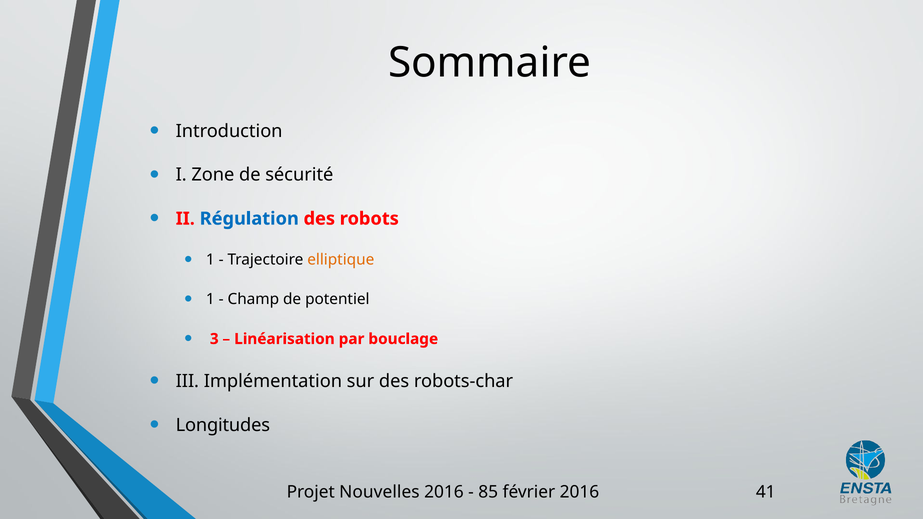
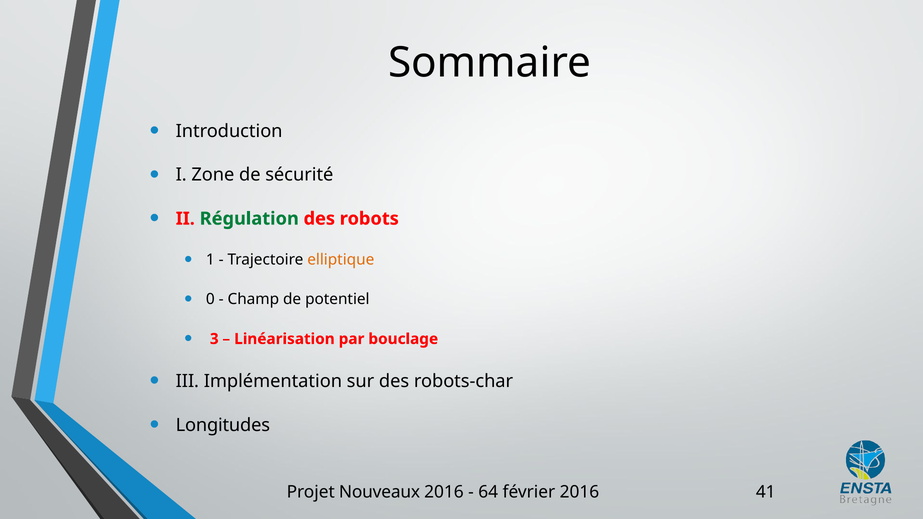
Régulation colour: blue -> green
1 at (210, 299): 1 -> 0
Nouvelles: Nouvelles -> Nouveaux
85: 85 -> 64
